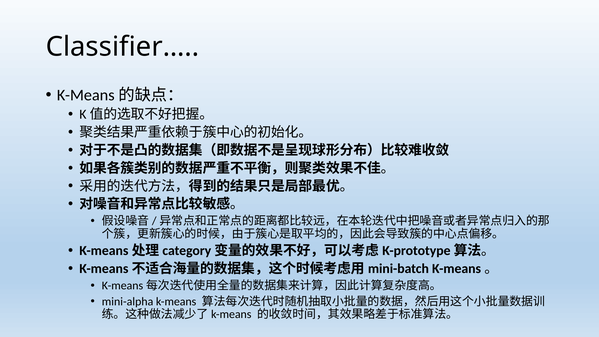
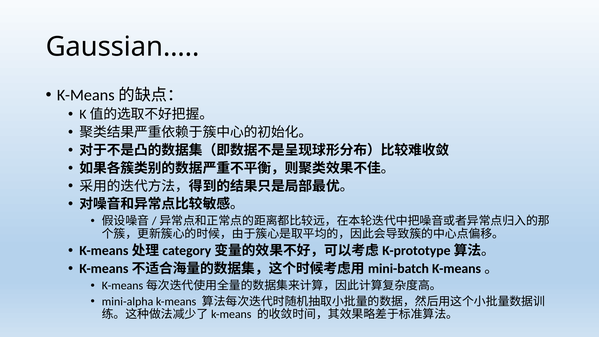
Classifier…: Classifier… -> Gaussian…
